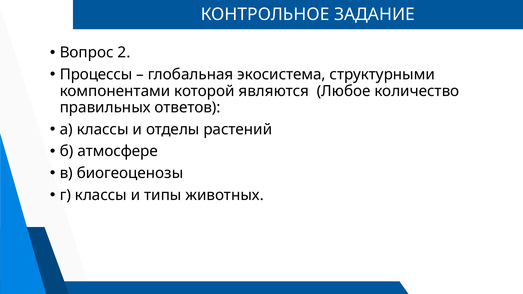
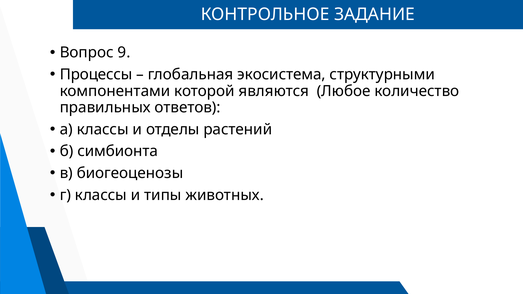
2: 2 -> 9
атмосфере: атмосфере -> симбионта
